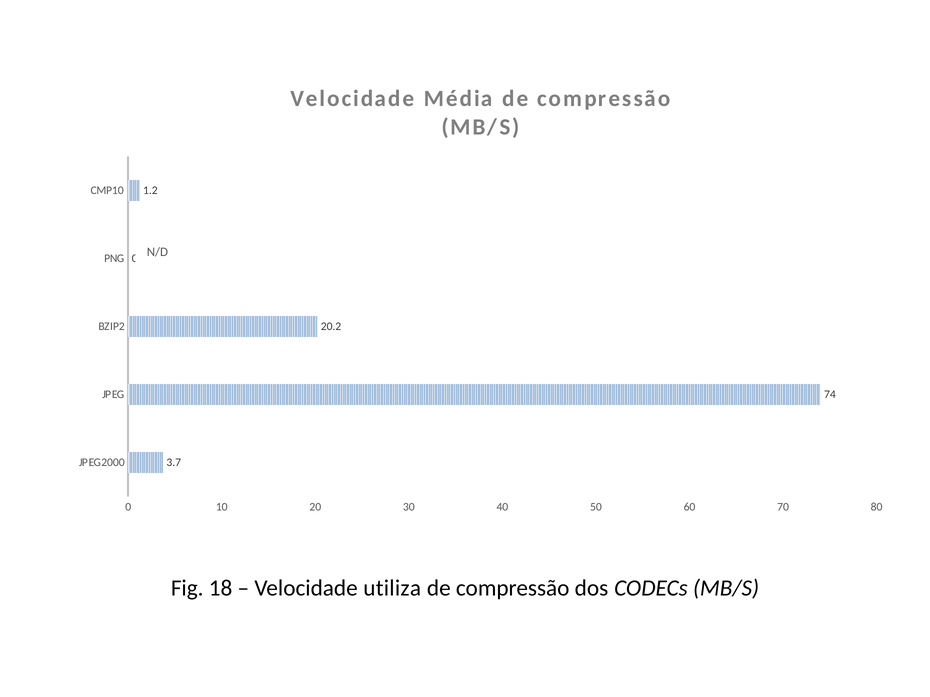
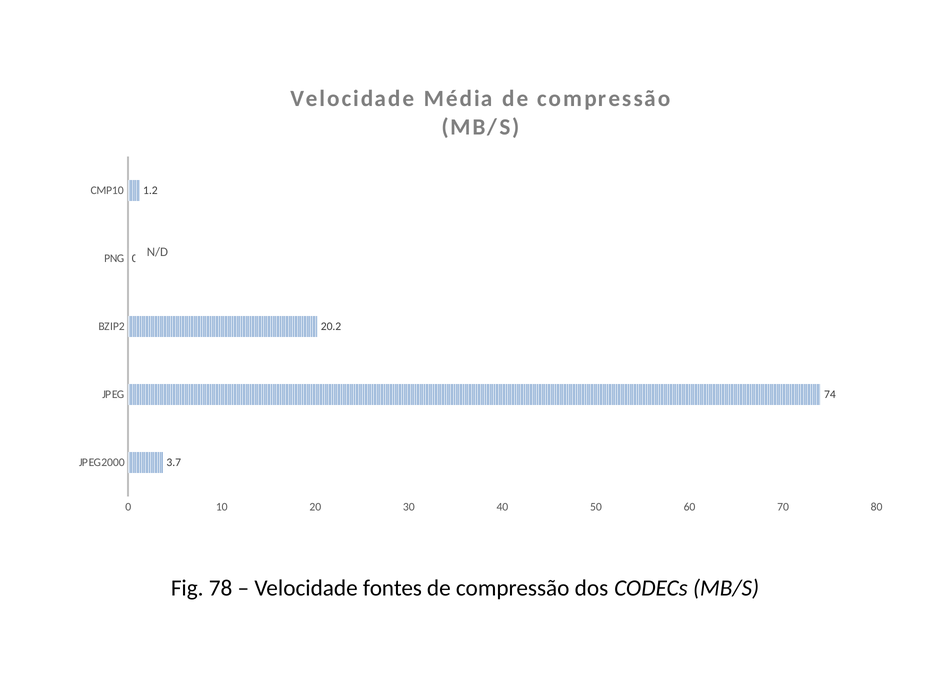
18: 18 -> 78
utiliza: utiliza -> fontes
